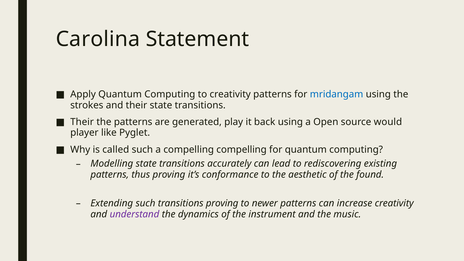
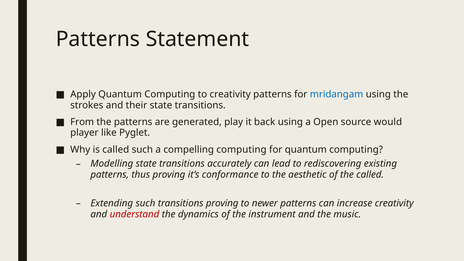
Carolina at (98, 39): Carolina -> Patterns
Their at (82, 122): Their -> From
compelling compelling: compelling -> computing
the found: found -> called
understand colour: purple -> red
